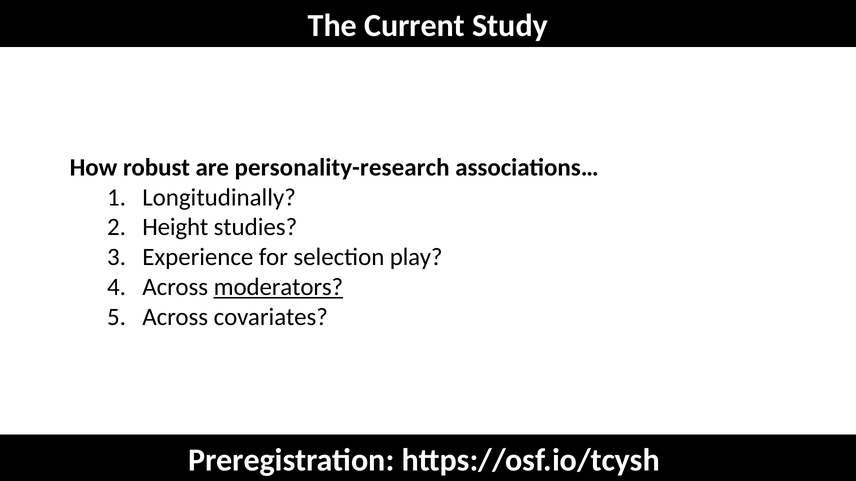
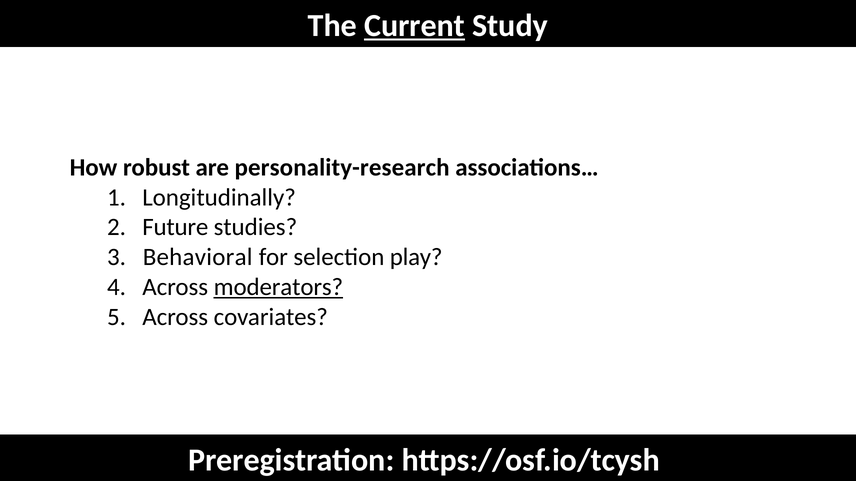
Current underline: none -> present
Height: Height -> Future
Experience: Experience -> Behavioral
